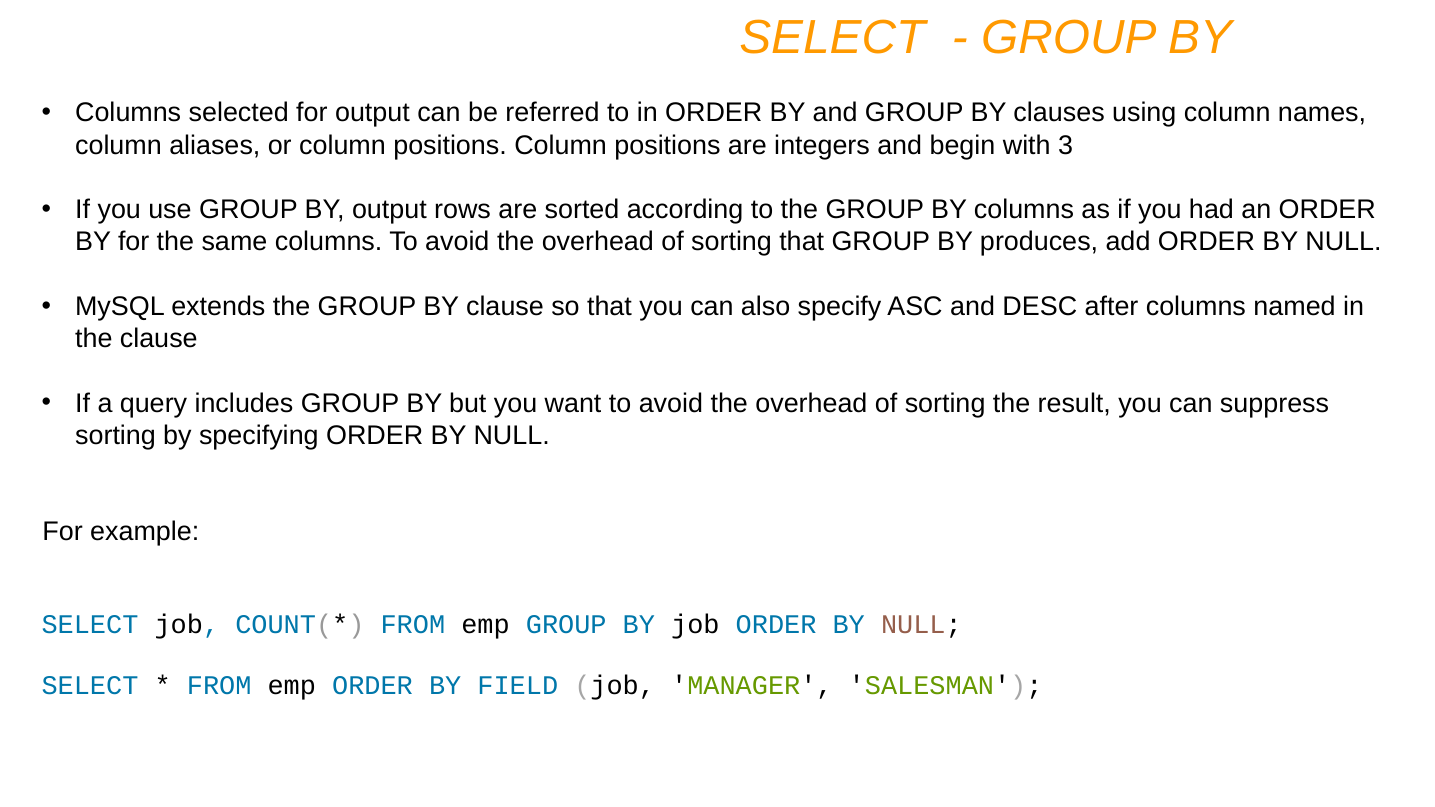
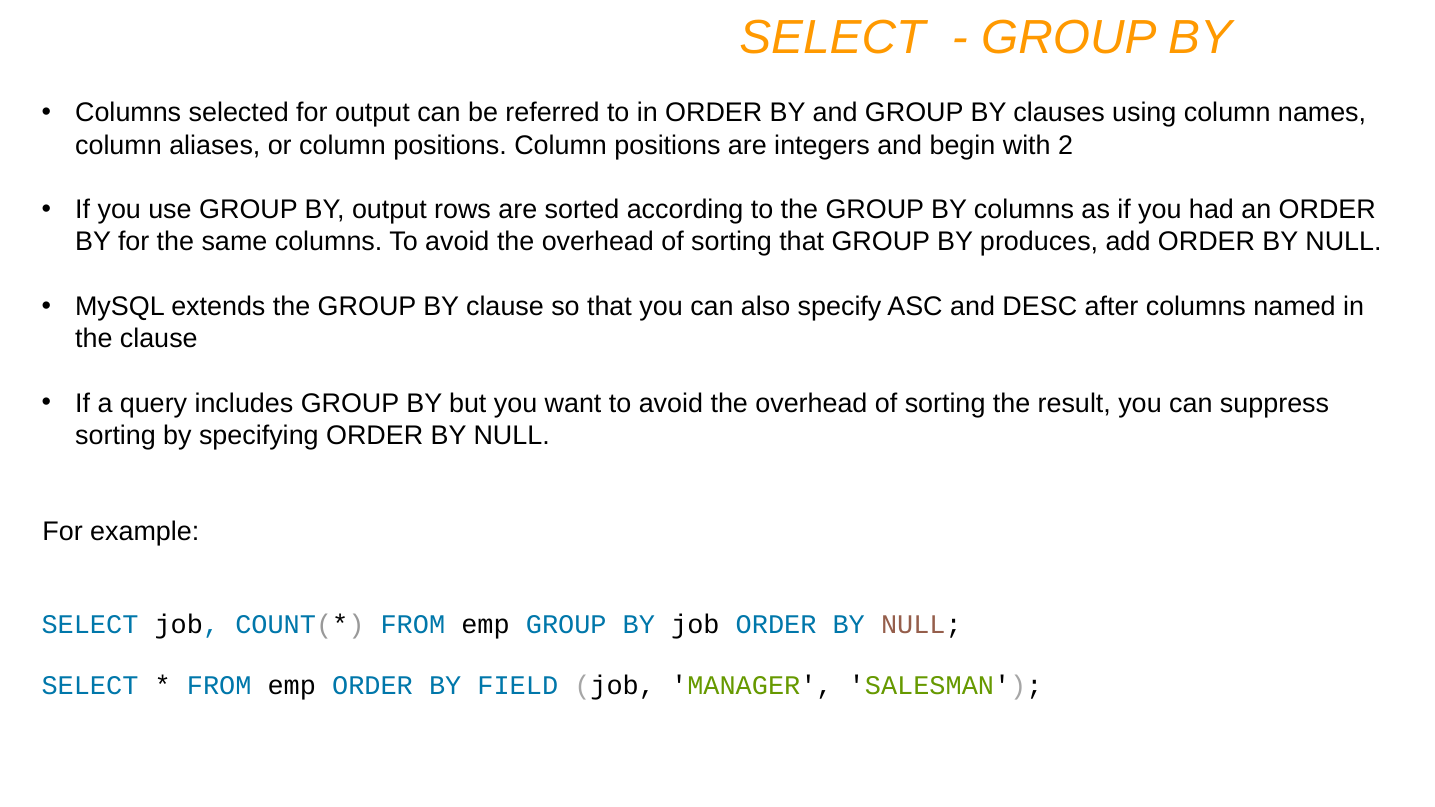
3: 3 -> 2
